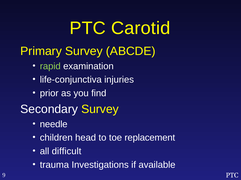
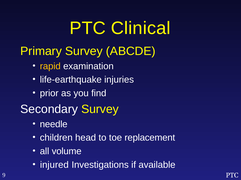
Carotid: Carotid -> Clinical
rapid colour: light green -> yellow
life-conjunctiva: life-conjunctiva -> life-earthquake
difficult: difficult -> volume
trauma: trauma -> injured
